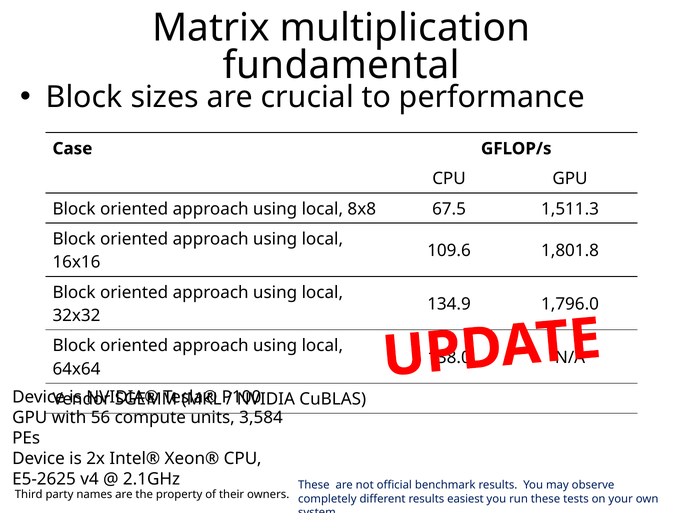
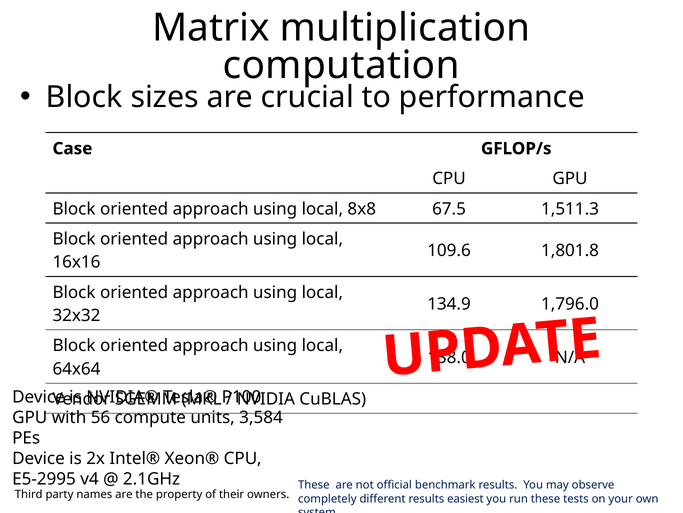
fundamental: fundamental -> computation
E5-2625: E5-2625 -> E5-2995
